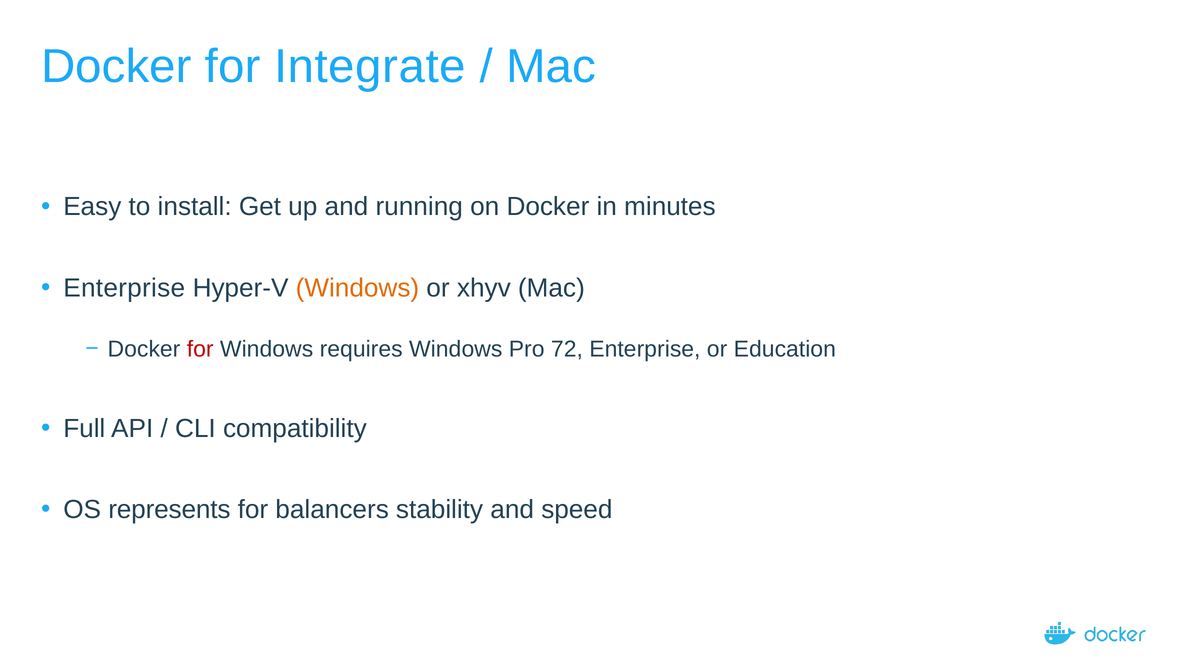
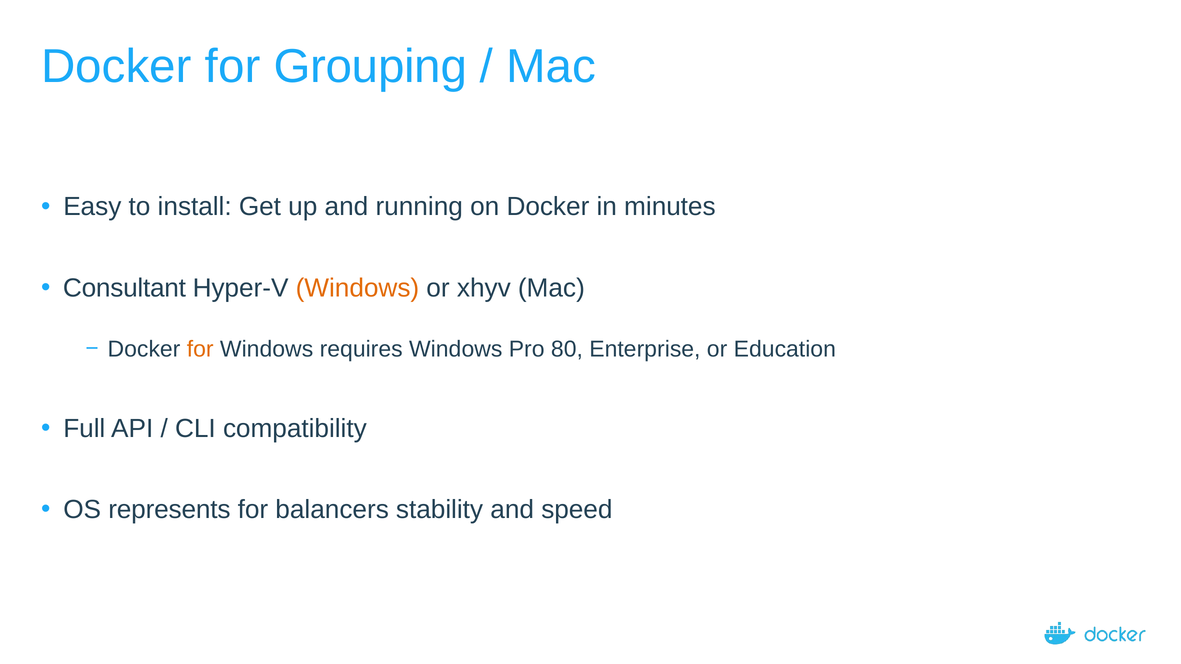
Integrate: Integrate -> Grouping
Enterprise at (124, 288): Enterprise -> Consultant
for at (200, 349) colour: red -> orange
72: 72 -> 80
